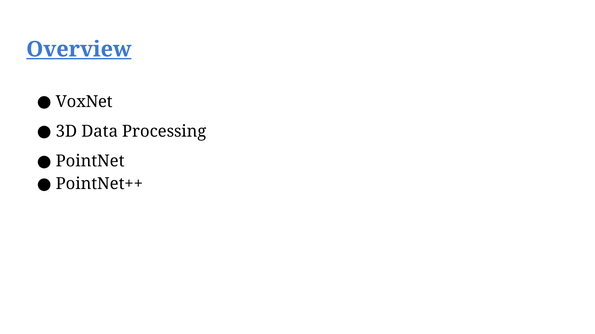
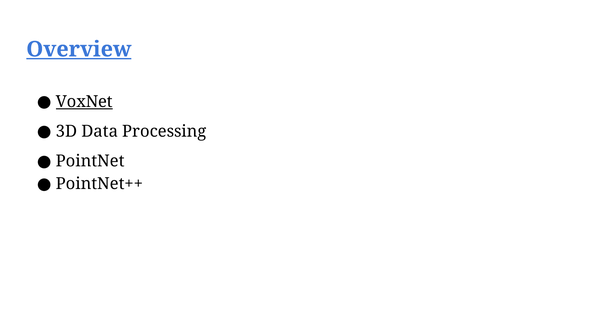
VoxNet underline: none -> present
